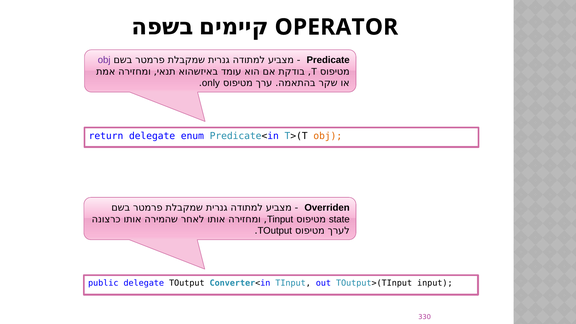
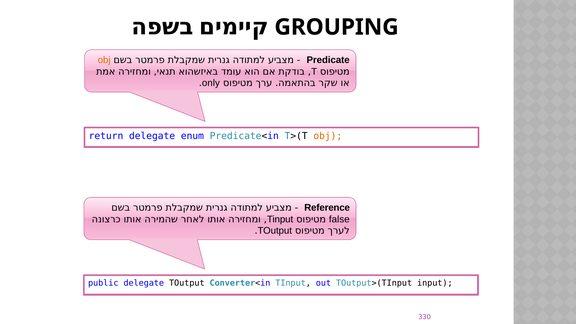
OPERATOR: OPERATOR -> GROUPING
obj at (104, 60) colour: purple -> orange
Overriden: Overriden -> Reference
state: state -> false
